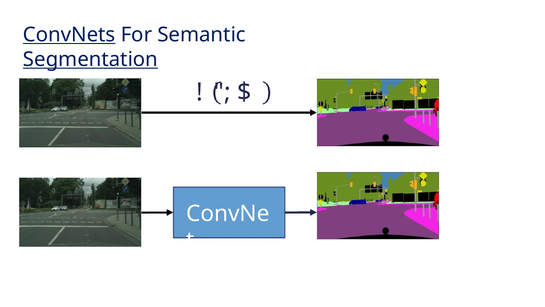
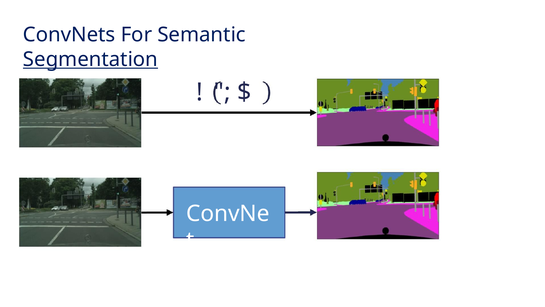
ConvNets underline: present -> none
